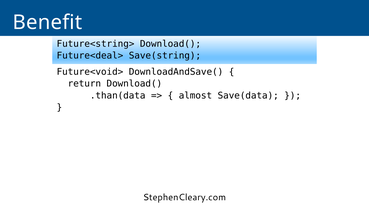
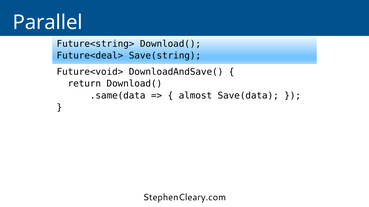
Benefit: Benefit -> Parallel
.than(data: .than(data -> .same(data
